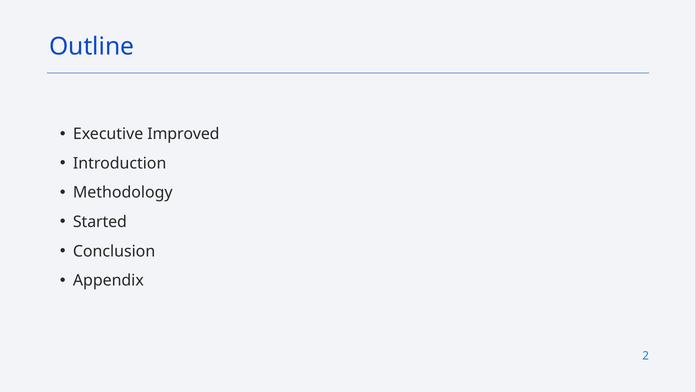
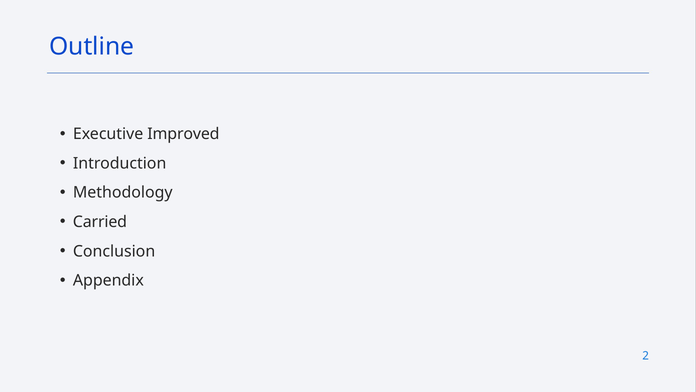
Started: Started -> Carried
